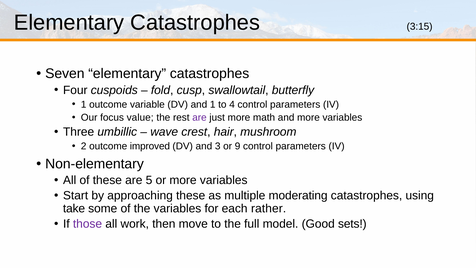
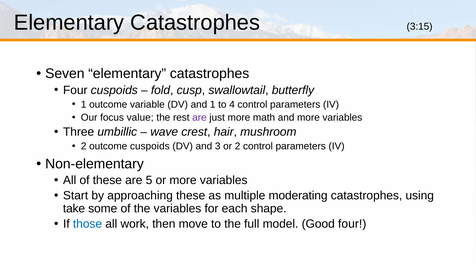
outcome improved: improved -> cuspoids
or 9: 9 -> 2
rather: rather -> shape
those colour: purple -> blue
Good sets: sets -> four
